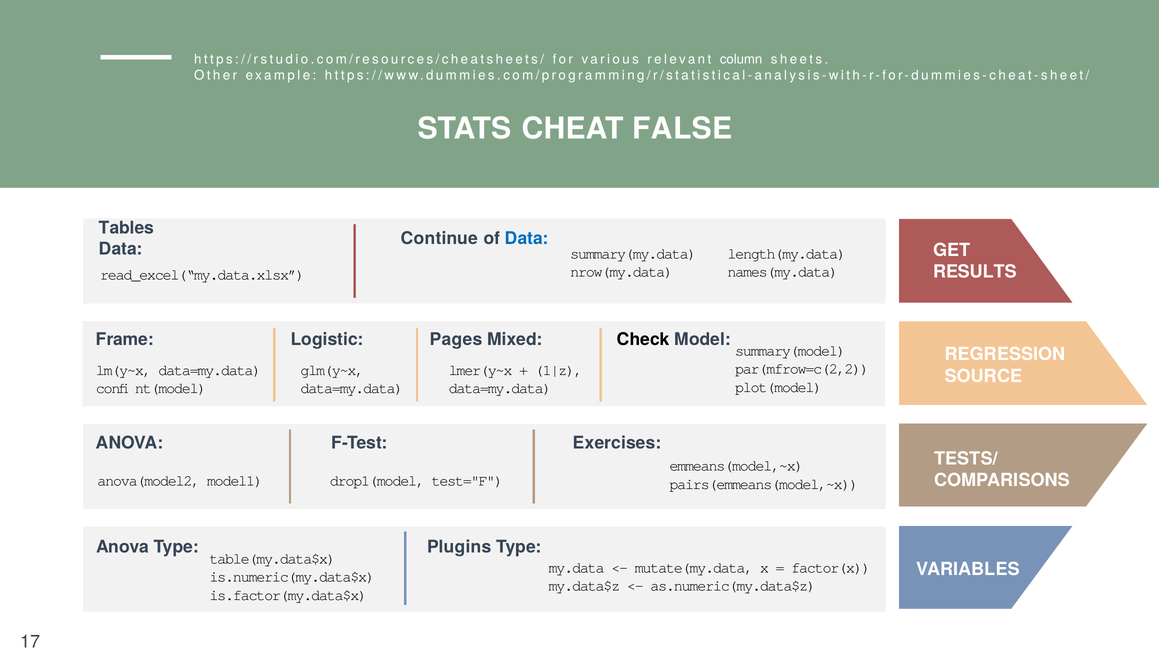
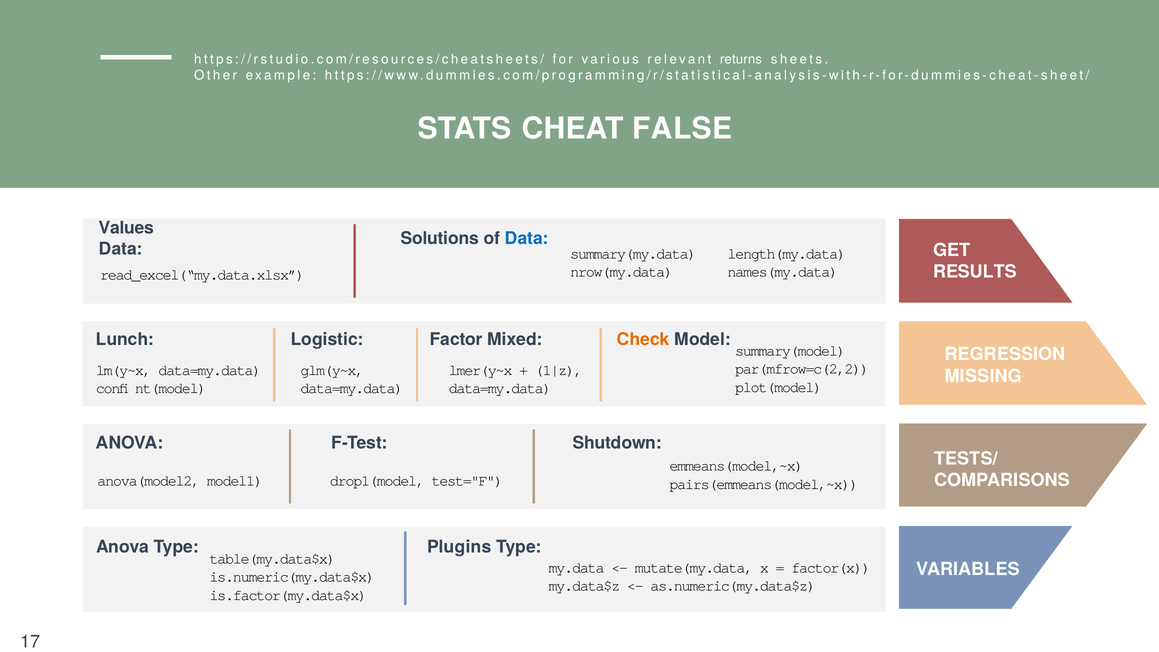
column: column -> returns
Tables: Tables -> Values
Continue: Continue -> Solutions
Frame: Frame -> Lunch
Pages: Pages -> Factor
Check colour: black -> orange
SOURCE: SOURCE -> MISSING
Exercises: Exercises -> Shutdown
